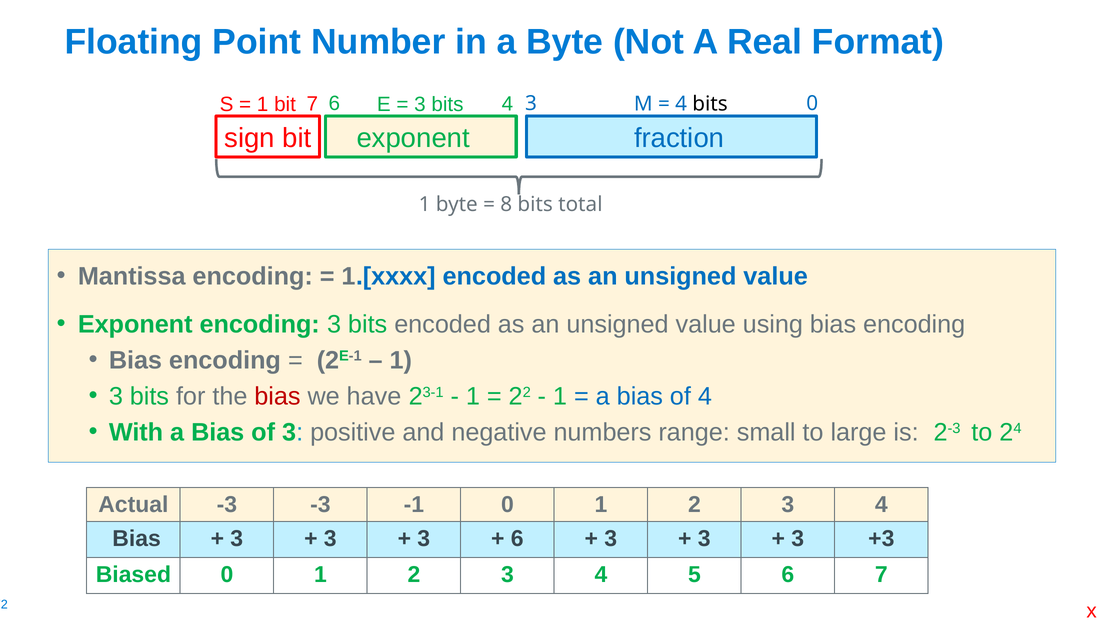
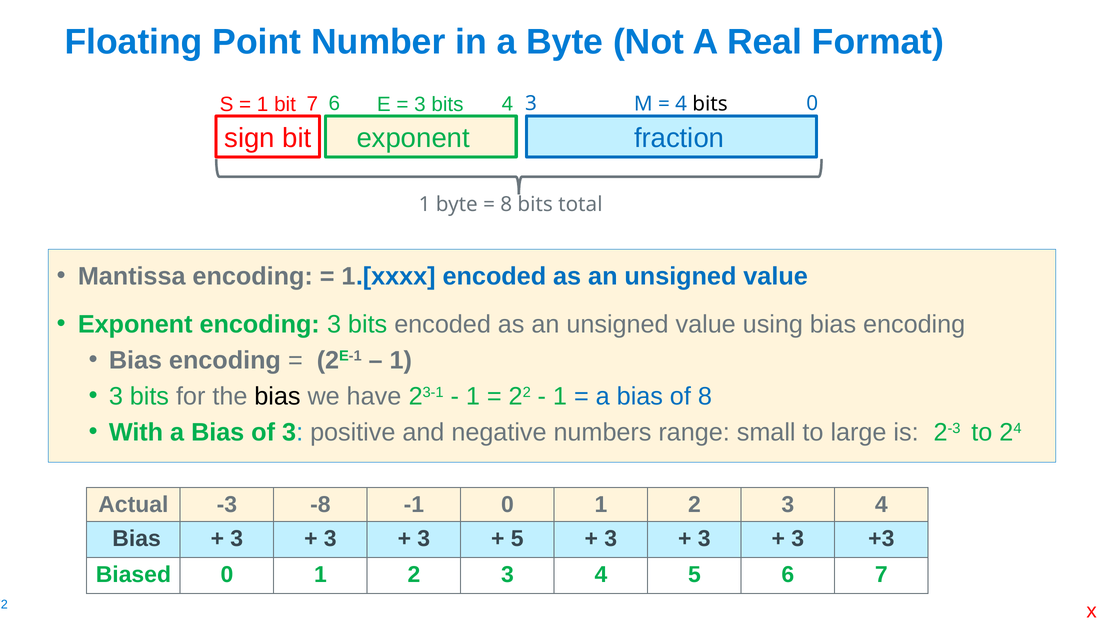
bias at (277, 396) colour: red -> black
of 4: 4 -> 8
-3 -3: -3 -> -8
6 at (517, 539): 6 -> 5
